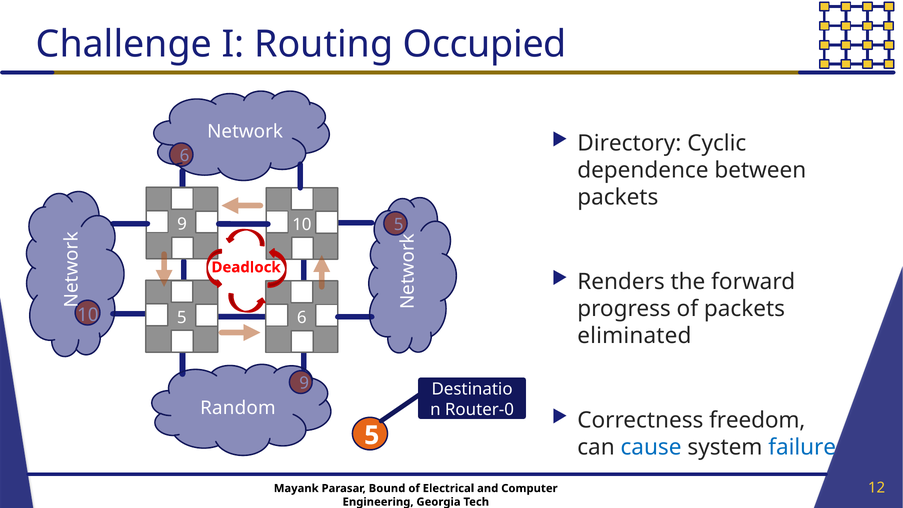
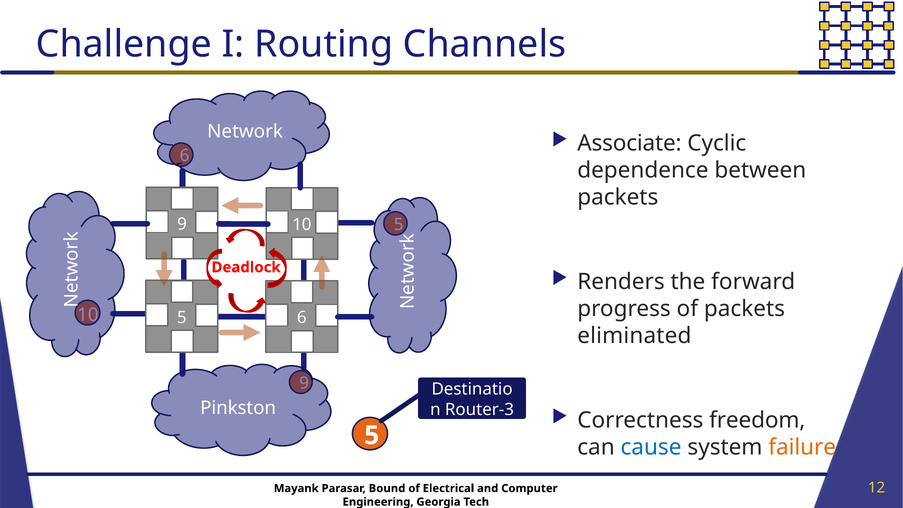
Occupied: Occupied -> Channels
Directory: Directory -> Associate
Random: Random -> Pinkston
Router-0: Router-0 -> Router-3
failure colour: blue -> orange
